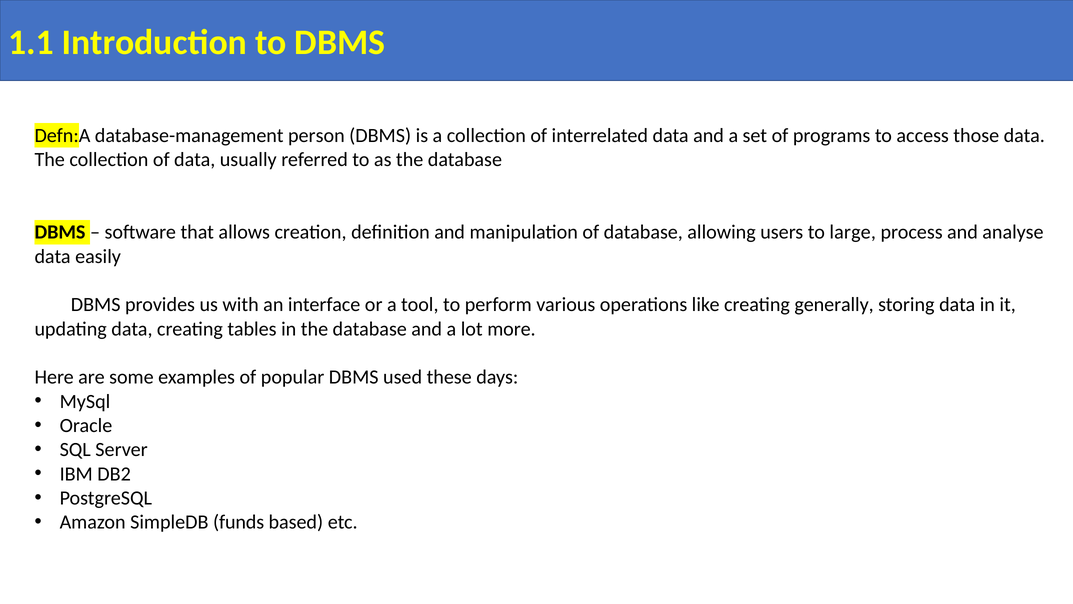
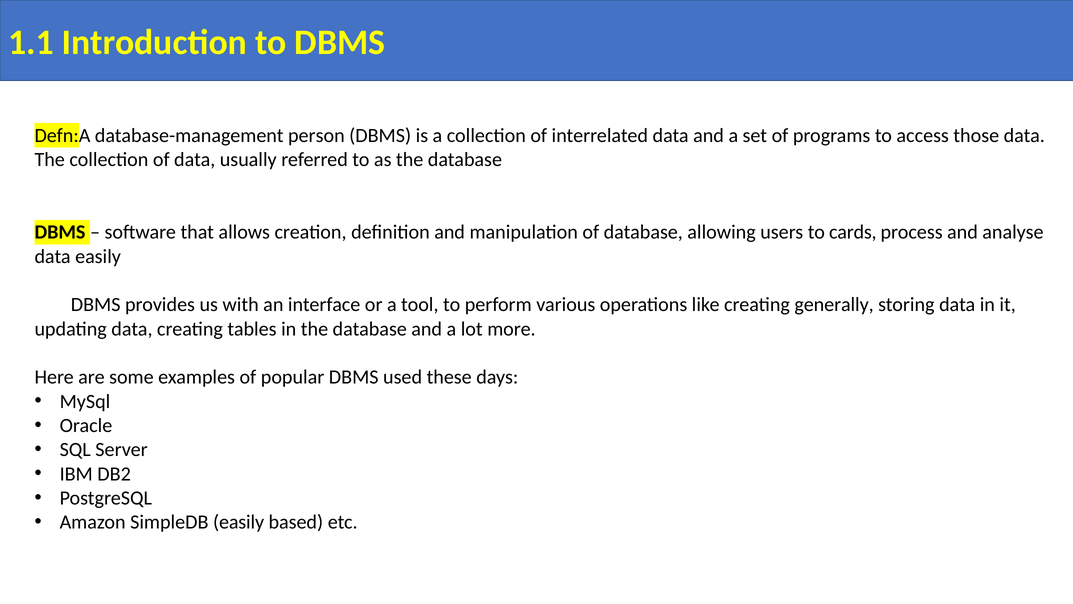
large: large -> cards
SimpleDB funds: funds -> easily
